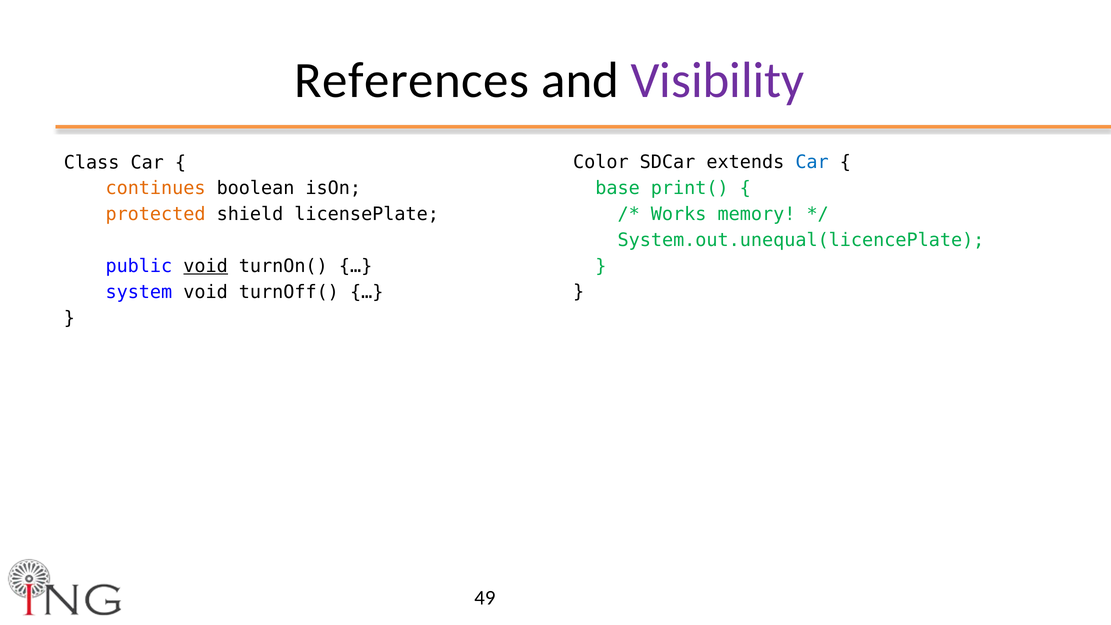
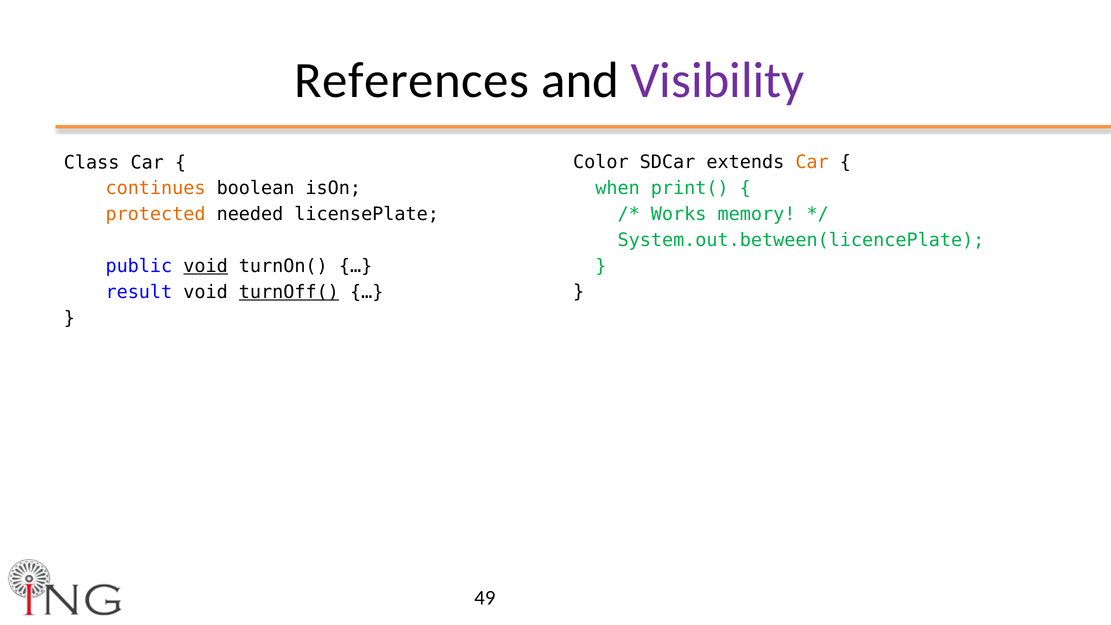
Car at (812, 162) colour: blue -> orange
base: base -> when
shield: shield -> needed
System.out.unequal(licencePlate: System.out.unequal(licencePlate -> System.out.between(licencePlate
system: system -> result
turnOff( underline: none -> present
